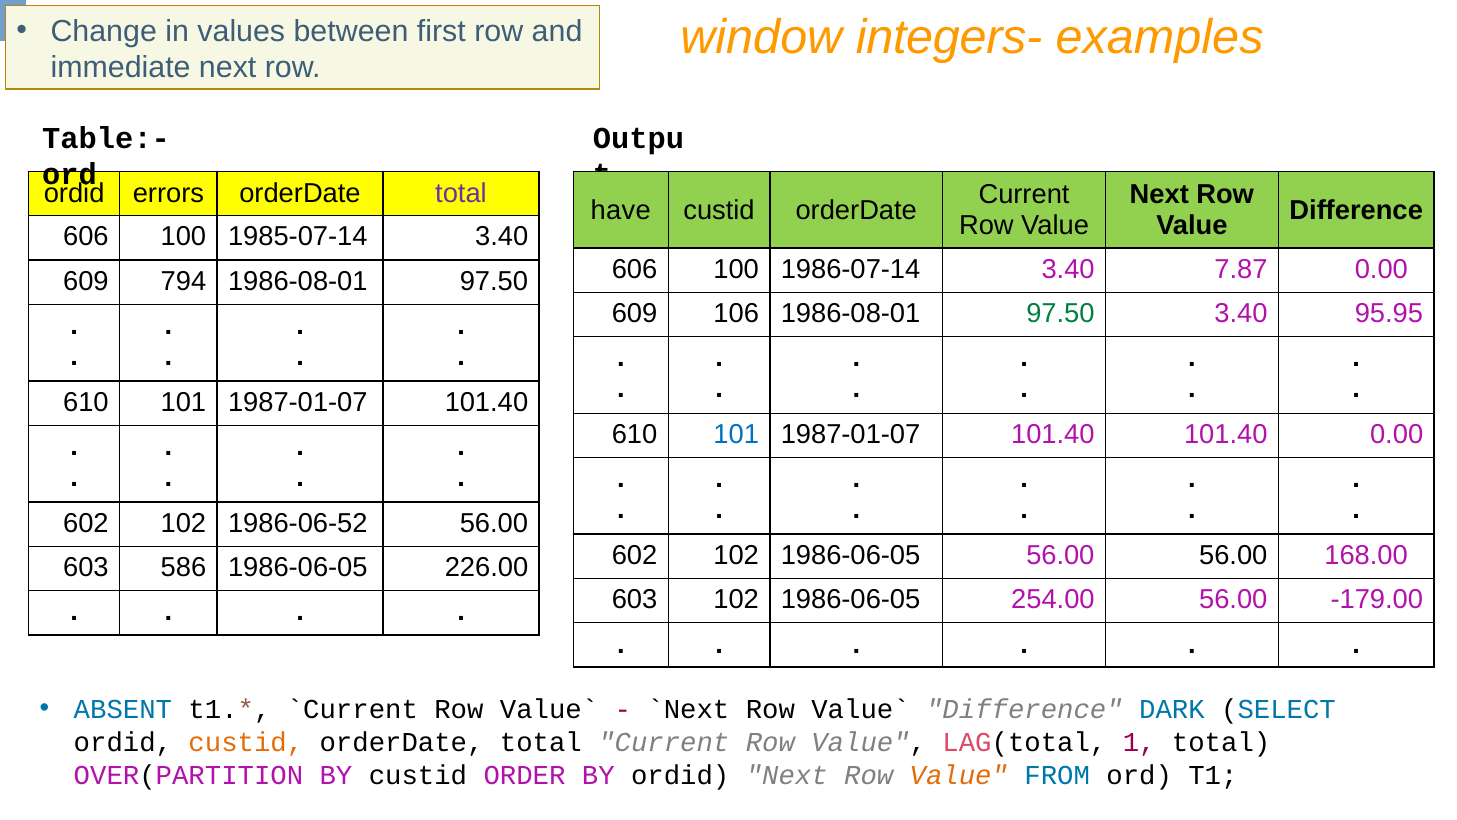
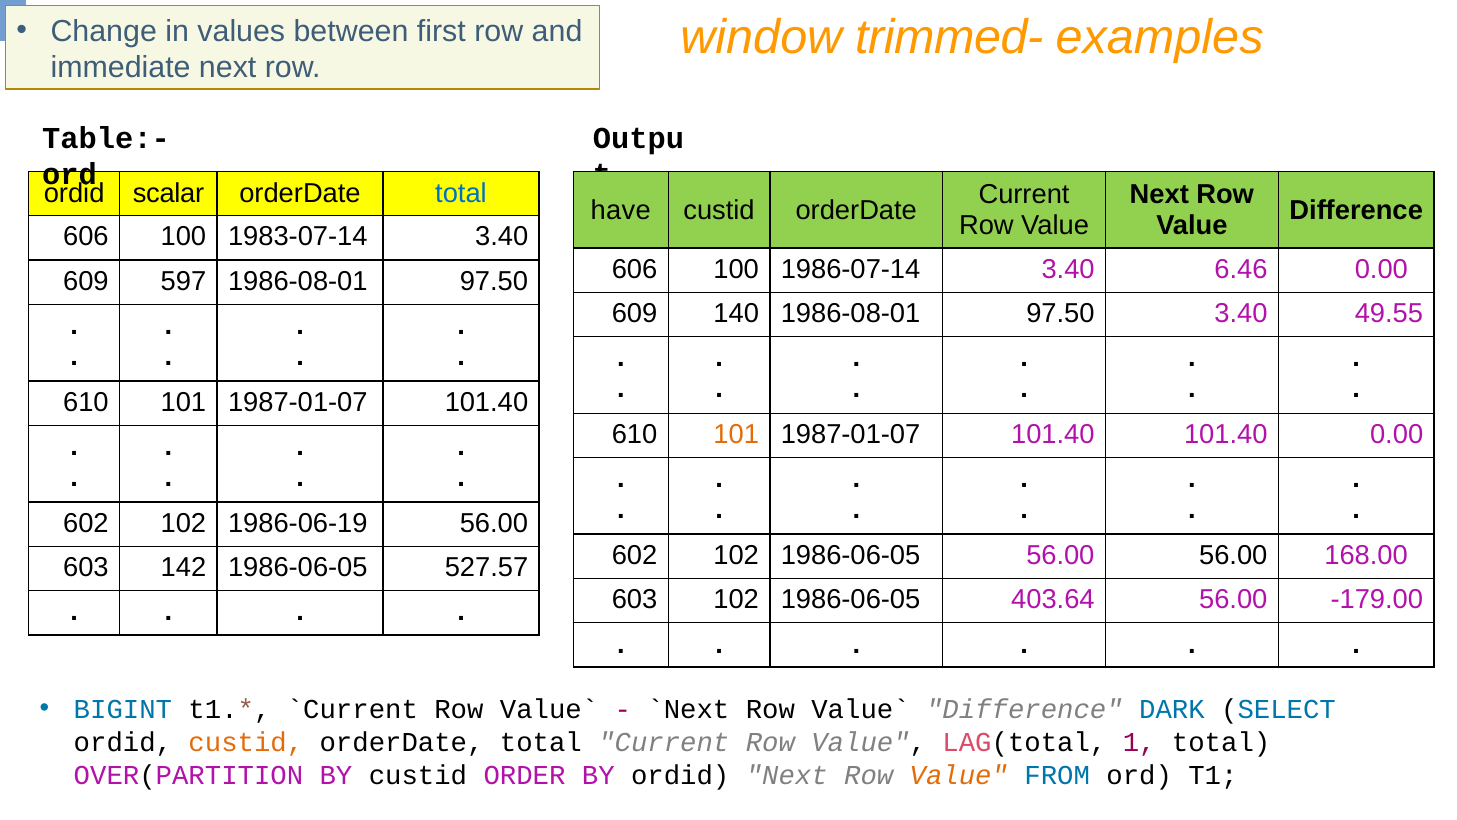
integers-: integers- -> trimmed-
errors: errors -> scalar
total at (461, 194) colour: purple -> blue
1985-07-14: 1985-07-14 -> 1983-07-14
7.87: 7.87 -> 6.46
794: 794 -> 597
106: 106 -> 140
97.50 at (1060, 313) colour: green -> black
95.95: 95.95 -> 49.55
101 at (736, 434) colour: blue -> orange
1986-06-52: 1986-06-52 -> 1986-06-19
586: 586 -> 142
226.00: 226.00 -> 527.57
254.00: 254.00 -> 403.64
ABSENT: ABSENT -> BIGINT
